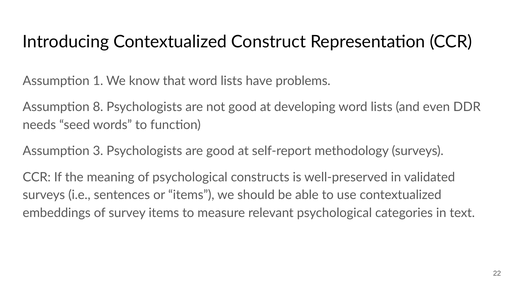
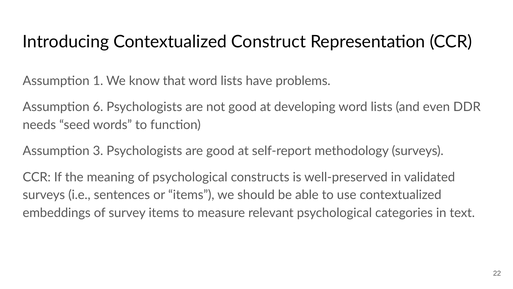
8: 8 -> 6
